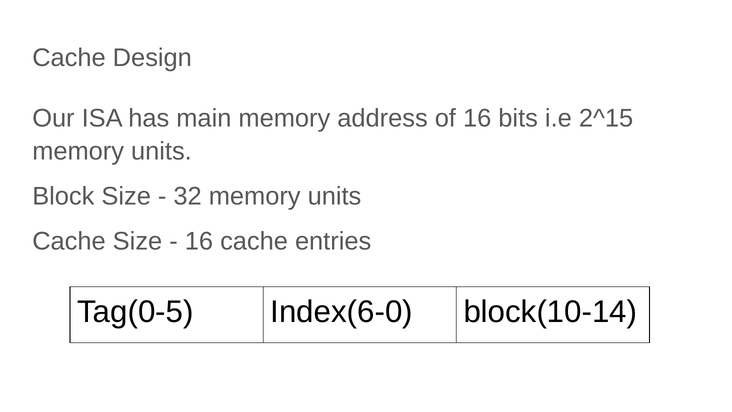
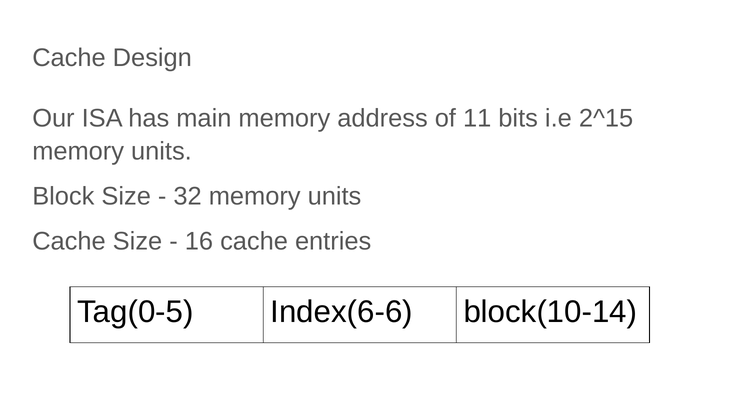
of 16: 16 -> 11
Index(6-0: Index(6-0 -> Index(6-6
